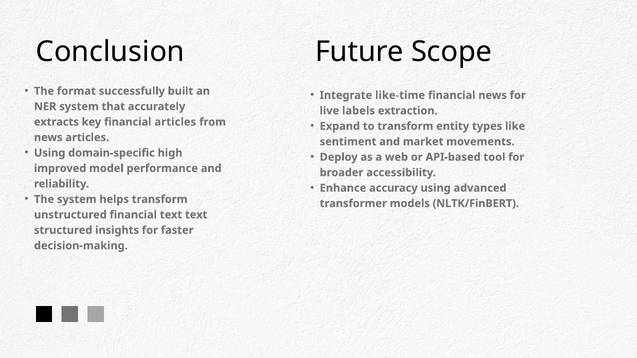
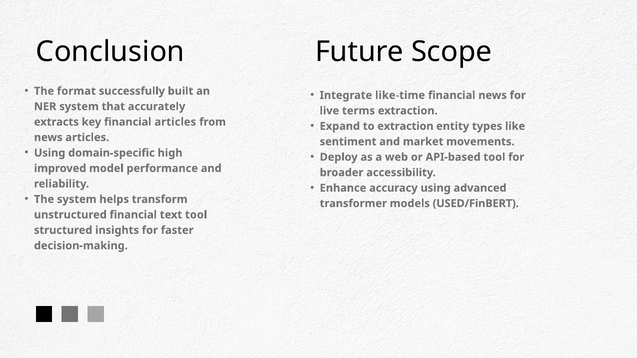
labels: labels -> terms
to transform: transform -> extraction
NLTK/FinBERT: NLTK/FinBERT -> USED/FinBERT
text text: text -> tool
